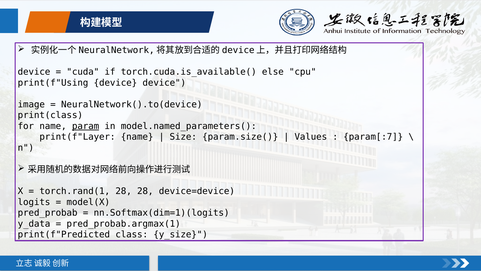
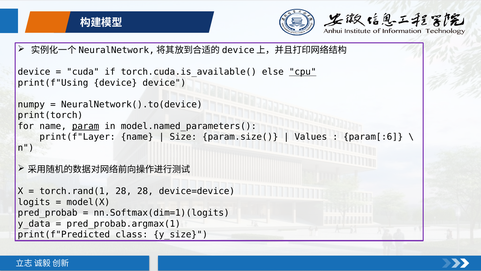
cpu underline: none -> present
image: image -> numpy
print(class: print(class -> print(torch
param[:7: param[:7 -> param[:6
